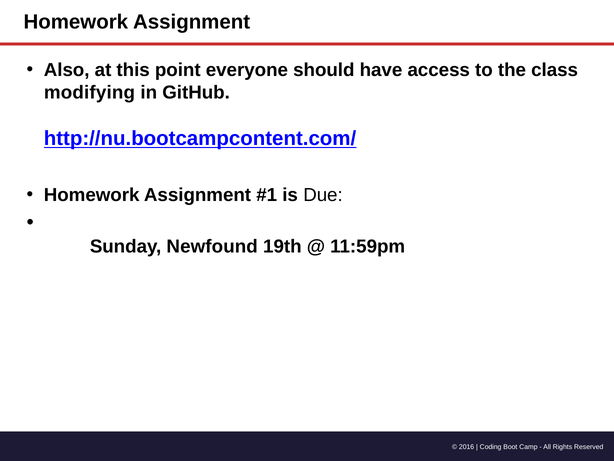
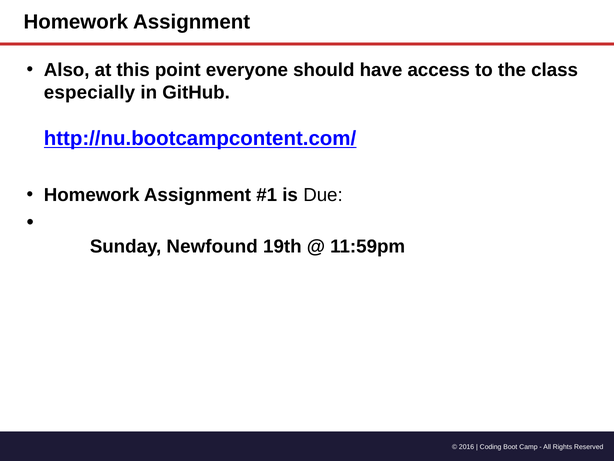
modifying: modifying -> especially
